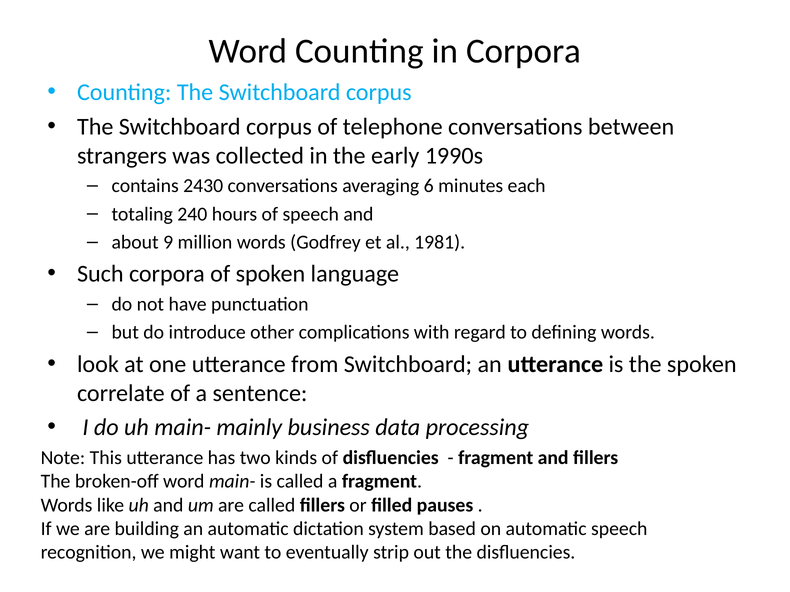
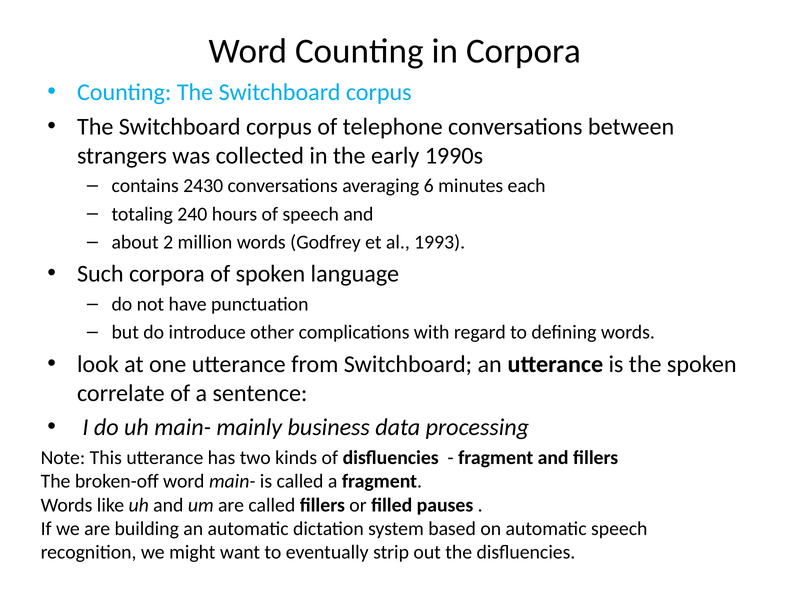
9: 9 -> 2
1981: 1981 -> 1993
